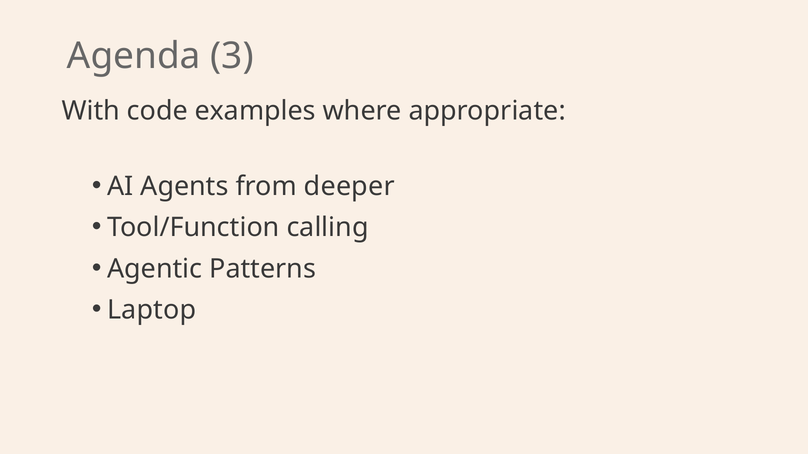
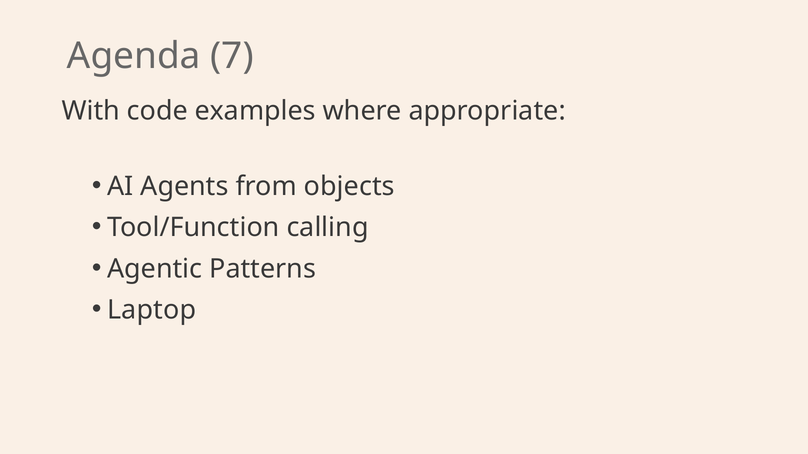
3: 3 -> 7
deeper: deeper -> objects
